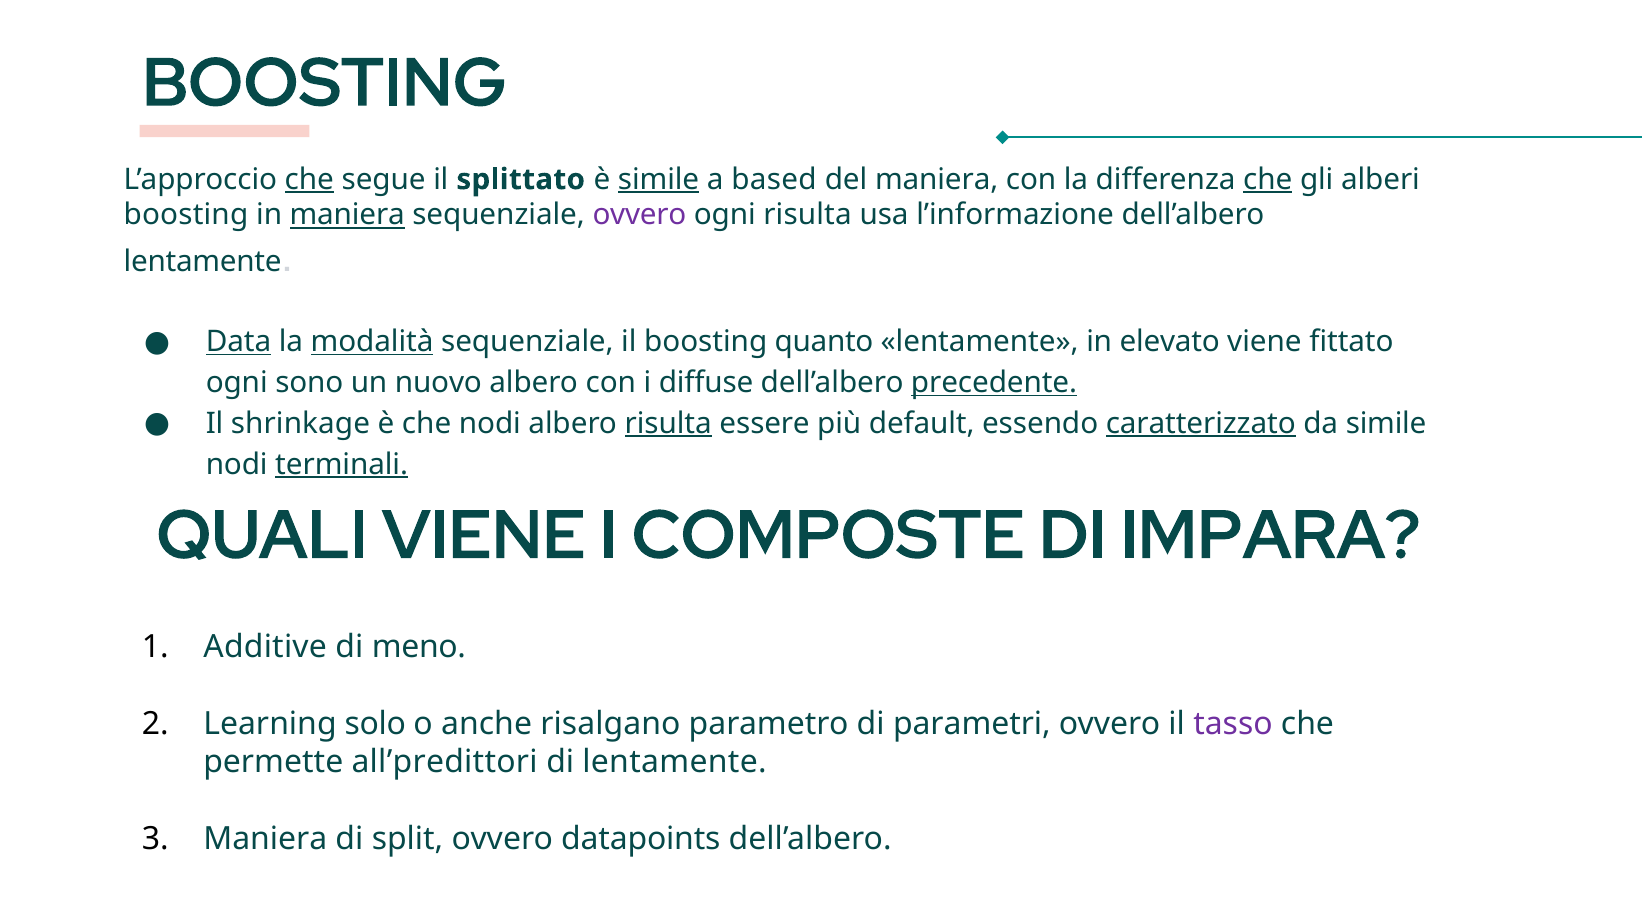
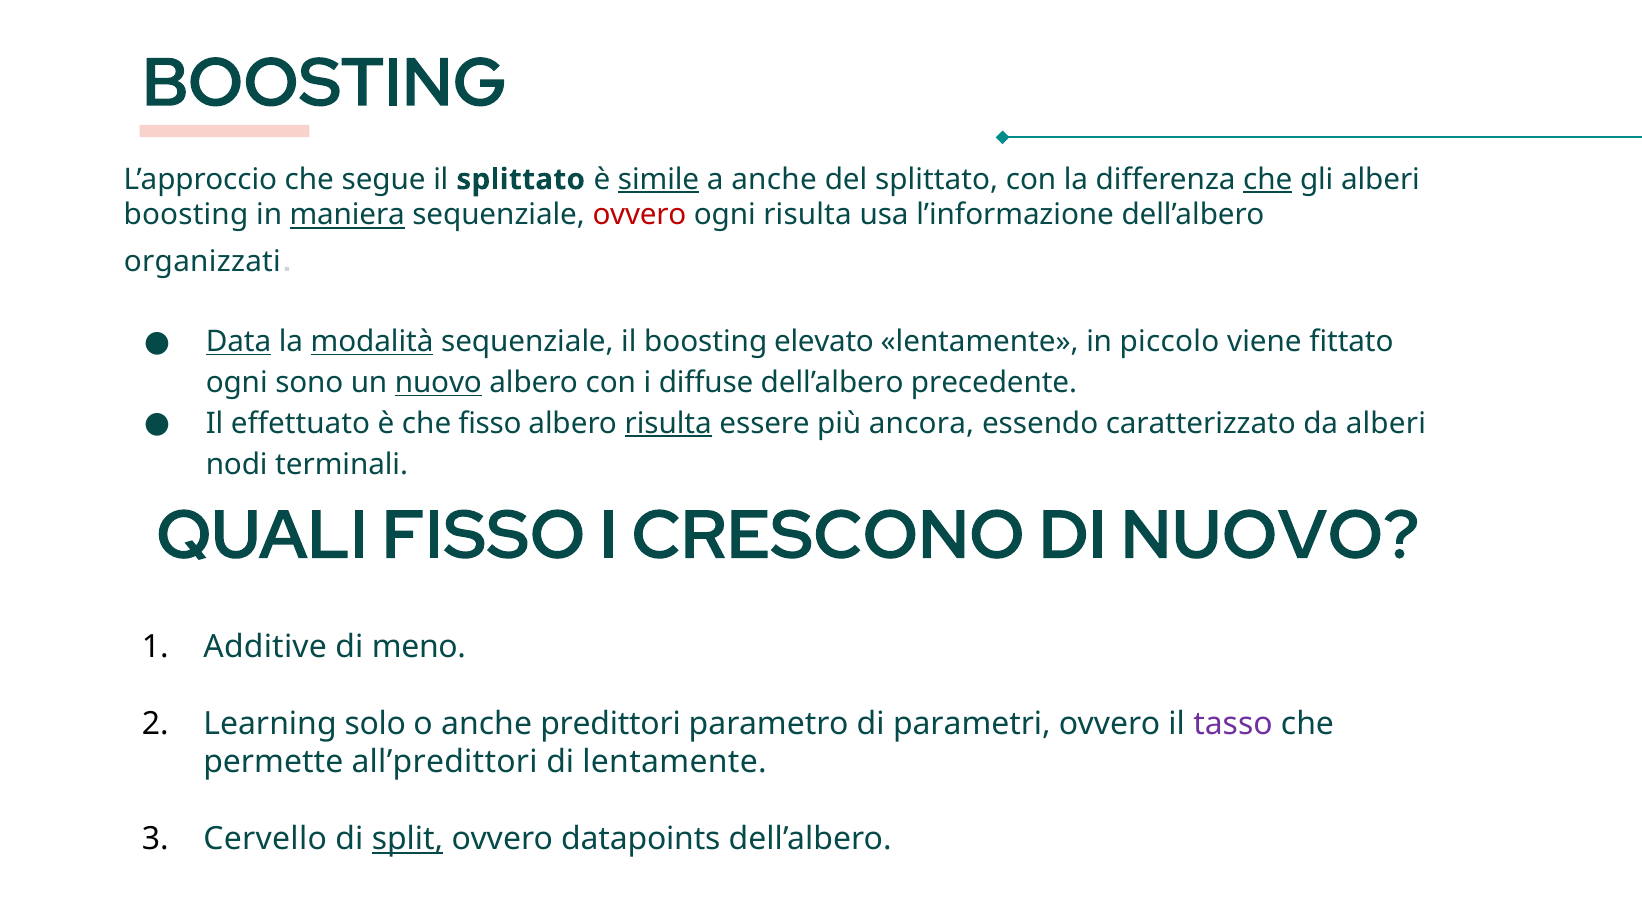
che at (309, 179) underline: present -> none
a based: based -> anche
del maniera: maniera -> splittato
ovvero at (639, 215) colour: purple -> red
lentamente at (203, 262): lentamente -> organizzati
quanto: quanto -> elevato
elevato: elevato -> piccolo
nuovo at (438, 383) underline: none -> present
precedente underline: present -> none
shrinkage: shrinkage -> effettuato
che nodi: nodi -> fisso
default: default -> ancora
caratterizzato underline: present -> none
da simile: simile -> alberi
terminali underline: present -> none
QUALI VIENE: VIENE -> FISSO
COMPOSTE: COMPOSTE -> CRESCONO
DI IMPARA: IMPARA -> NUOVO
risalgano: risalgano -> predittori
Maniera at (265, 839): Maniera -> Cervello
split underline: none -> present
